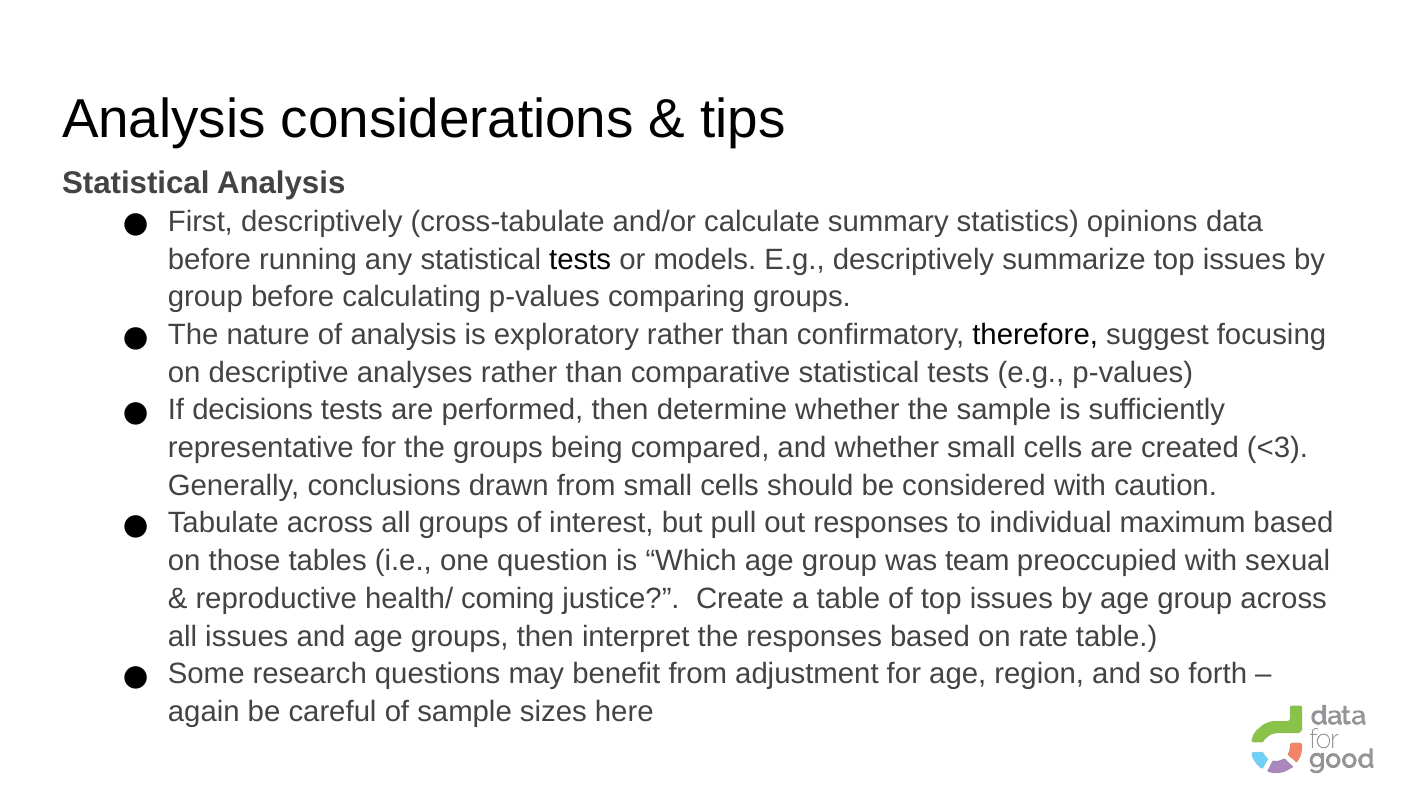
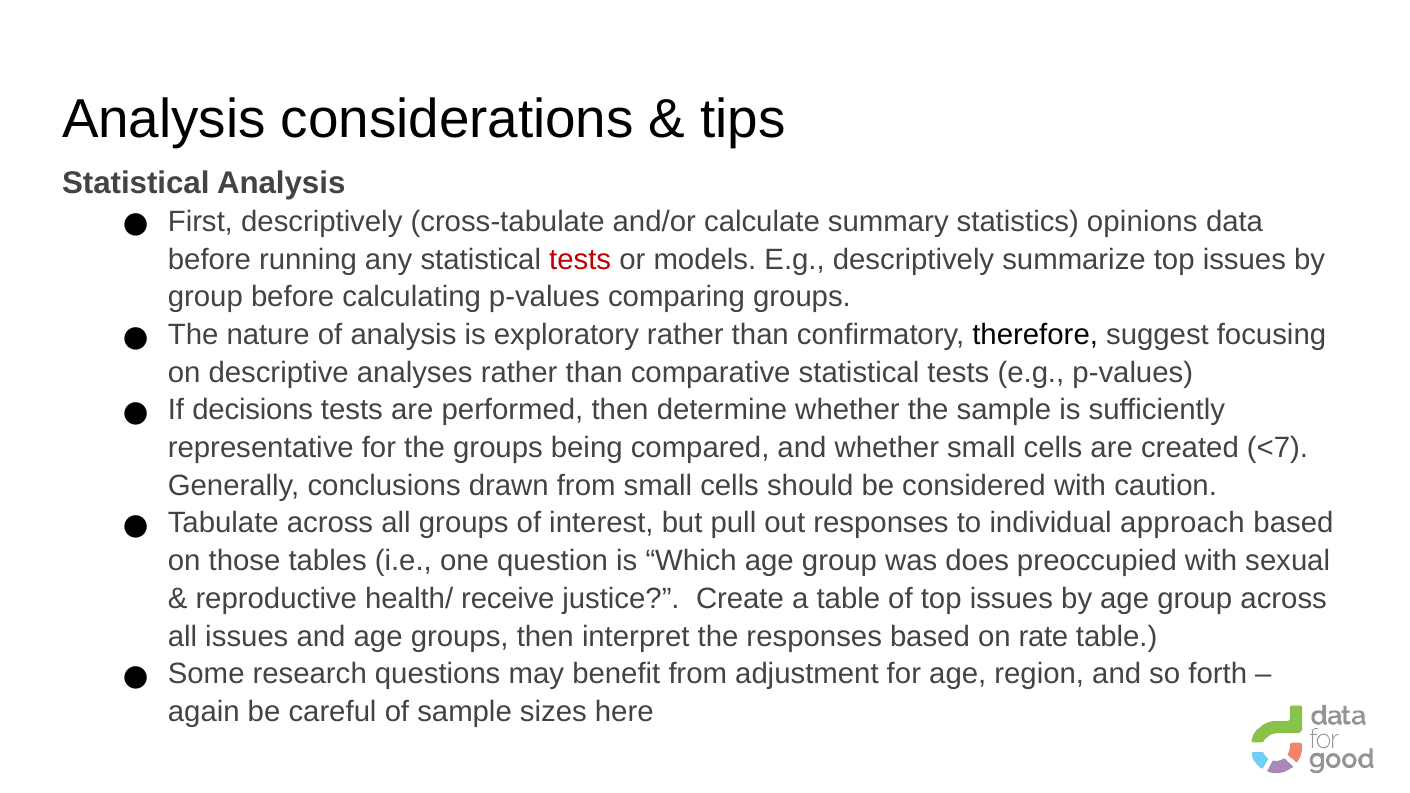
tests at (580, 260) colour: black -> red
<3: <3 -> <7
maximum: maximum -> approach
team: team -> does
coming: coming -> receive
